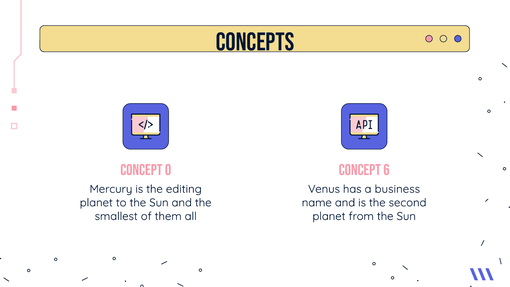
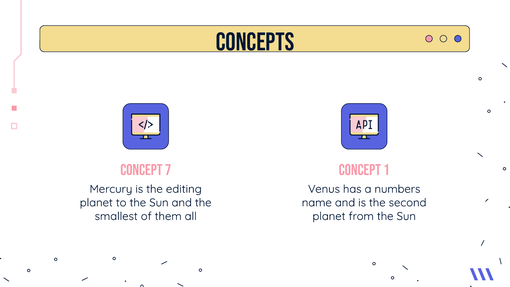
0: 0 -> 7
6: 6 -> 1
business: business -> numbers
